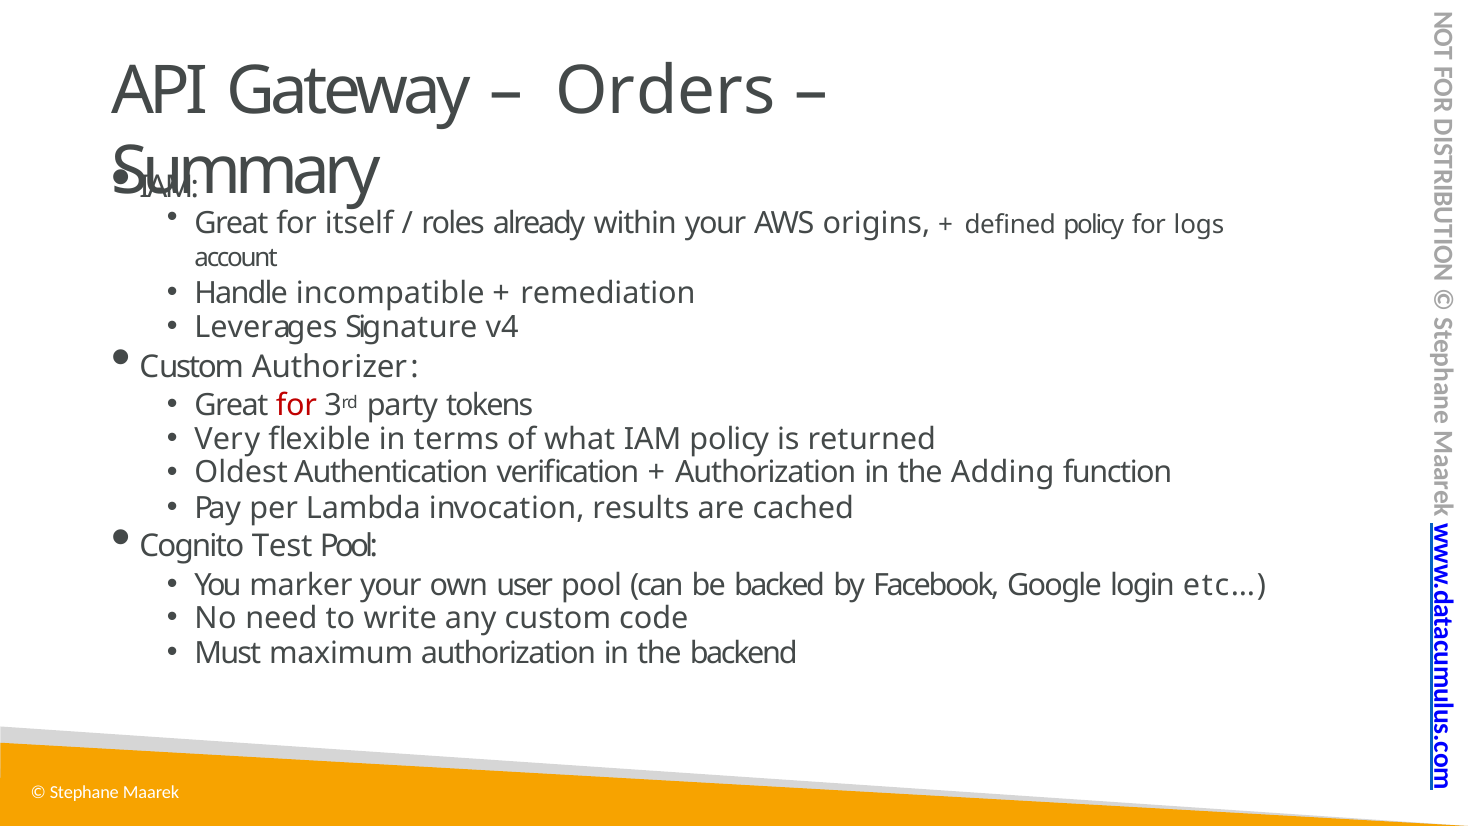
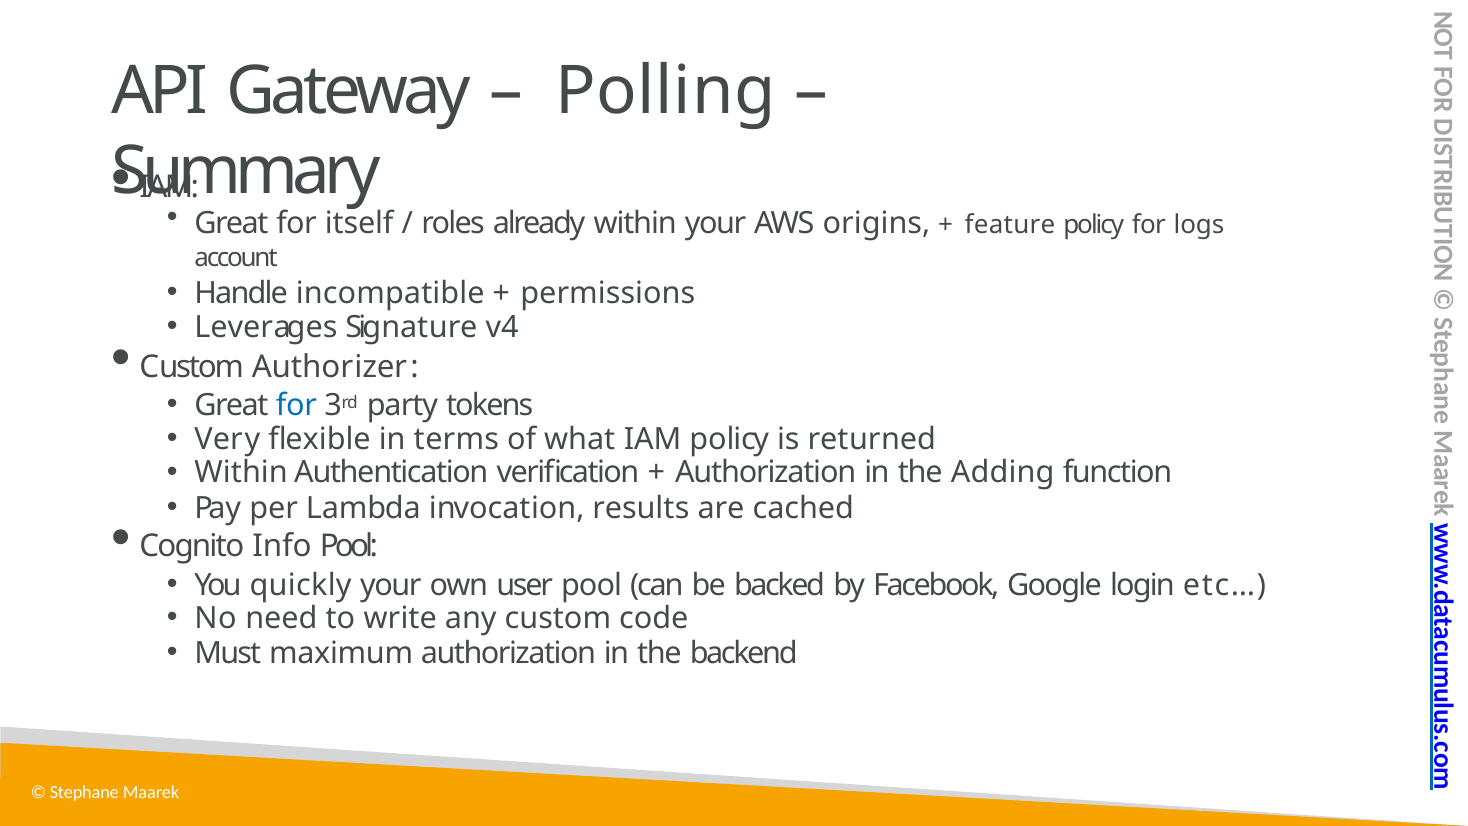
Orders: Orders -> Polling
defined: defined -> feature
remediation: remediation -> permissions
for at (296, 405) colour: red -> blue
Oldest at (241, 473): Oldest -> Within
Test: Test -> Info
marker: marker -> quickly
